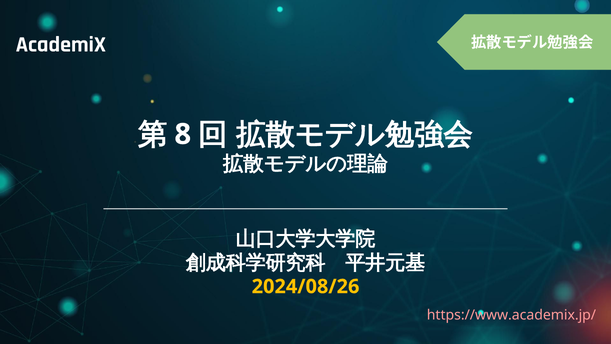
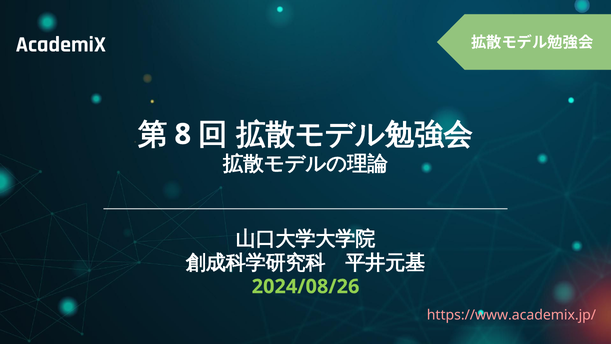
2024/08/26 colour: yellow -> light green
